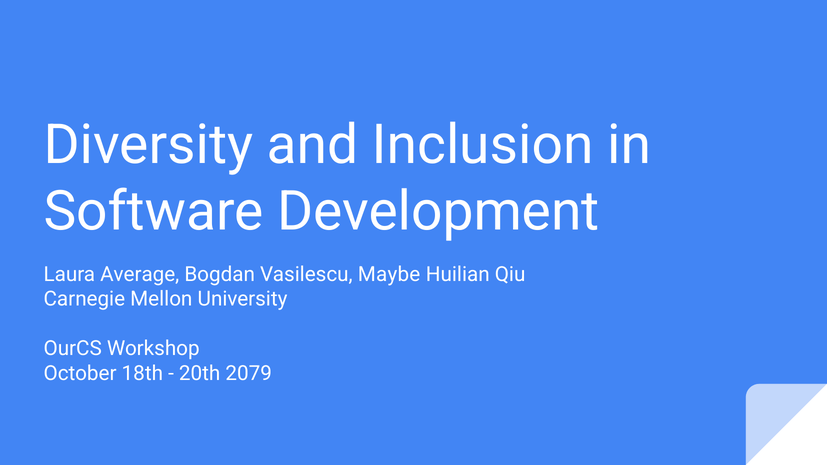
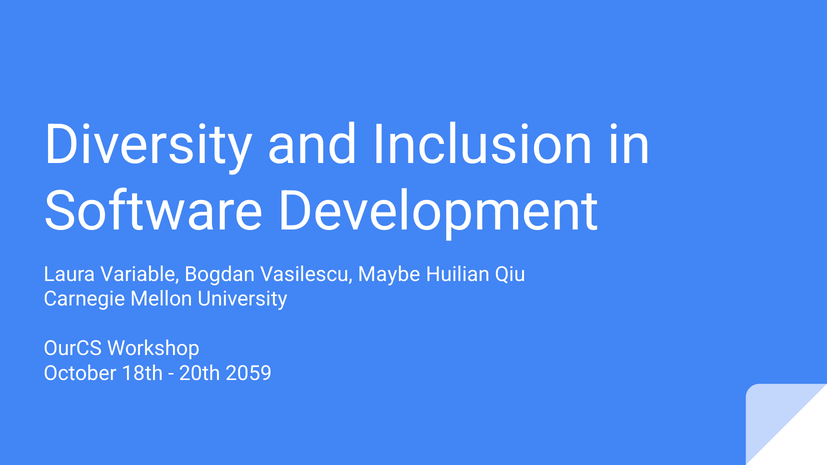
Average: Average -> Variable
2079: 2079 -> 2059
